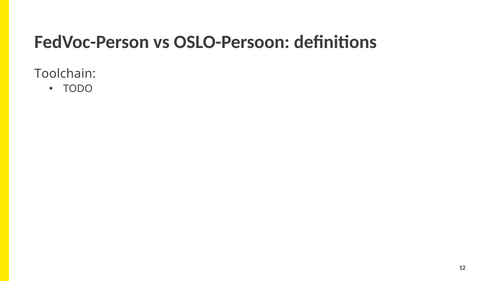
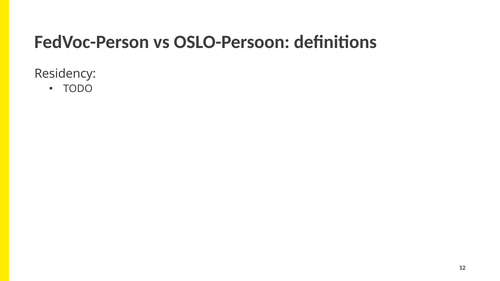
Toolchain: Toolchain -> Residency
